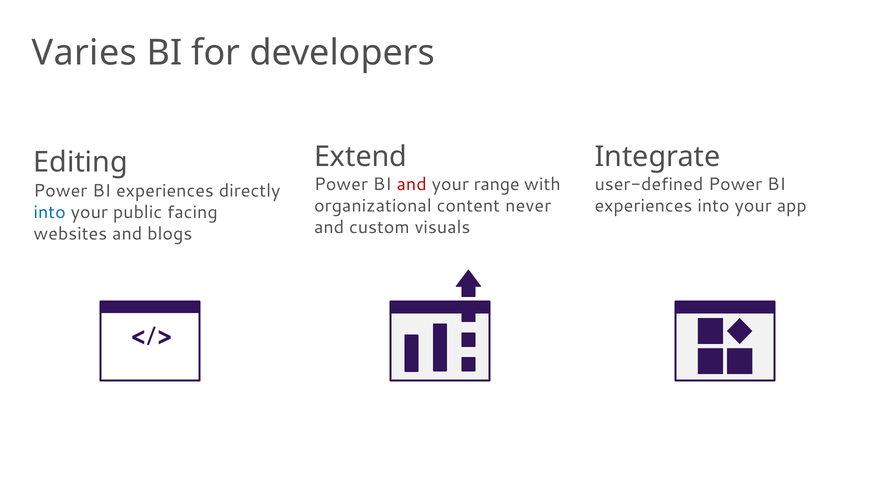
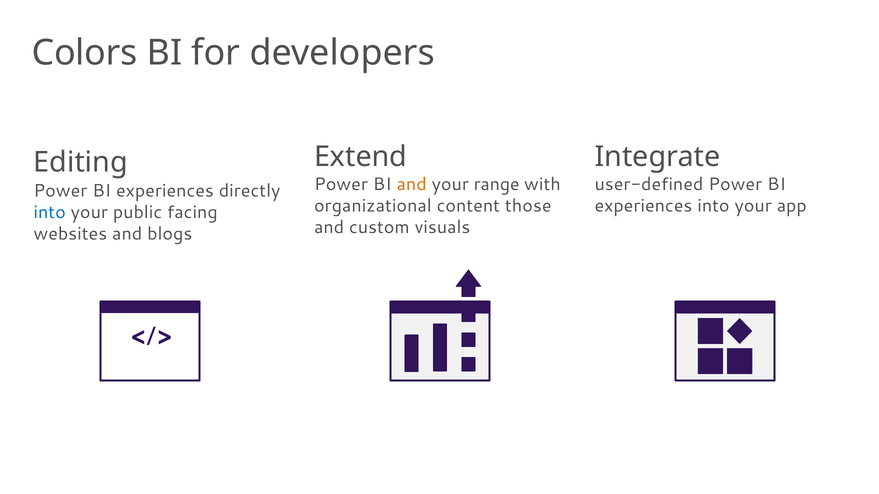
Varies: Varies -> Colors
and at (412, 184) colour: red -> orange
never: never -> those
